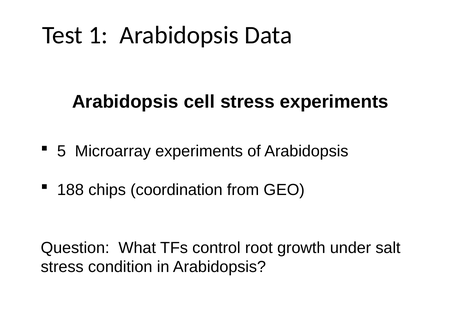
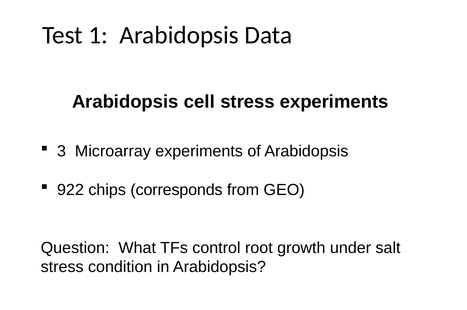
5: 5 -> 3
188: 188 -> 922
coordination: coordination -> corresponds
